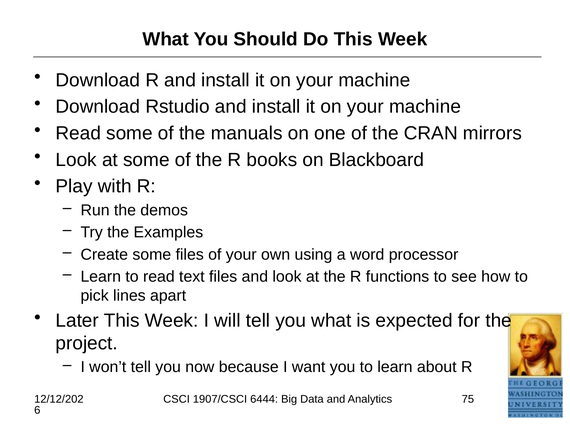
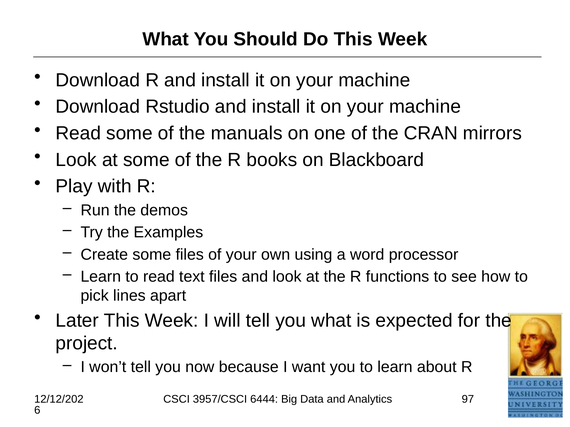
1907/CSCI: 1907/CSCI -> 3957/CSCI
75: 75 -> 97
